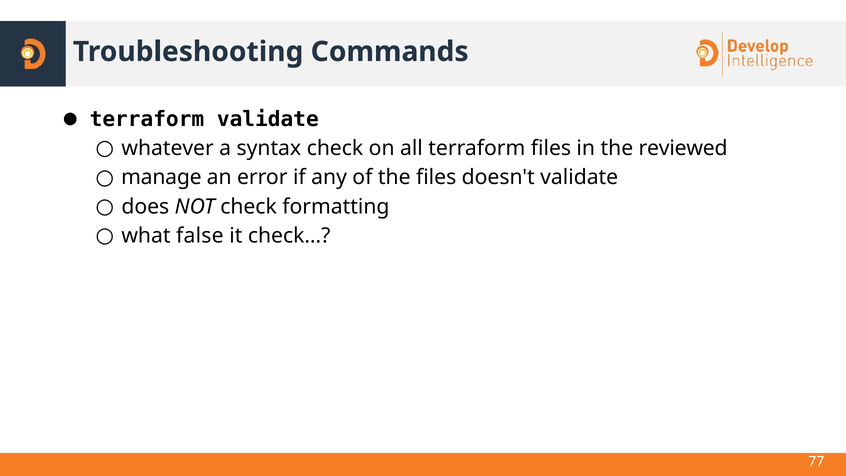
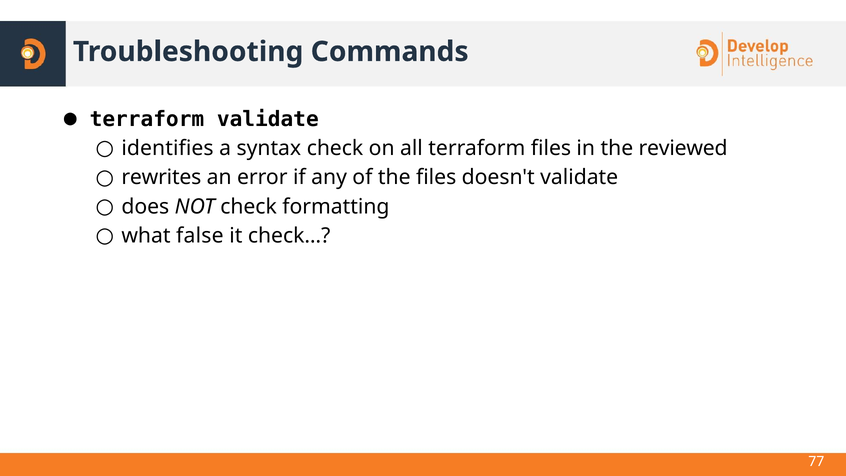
whatever: whatever -> identifies
manage: manage -> rewrites
